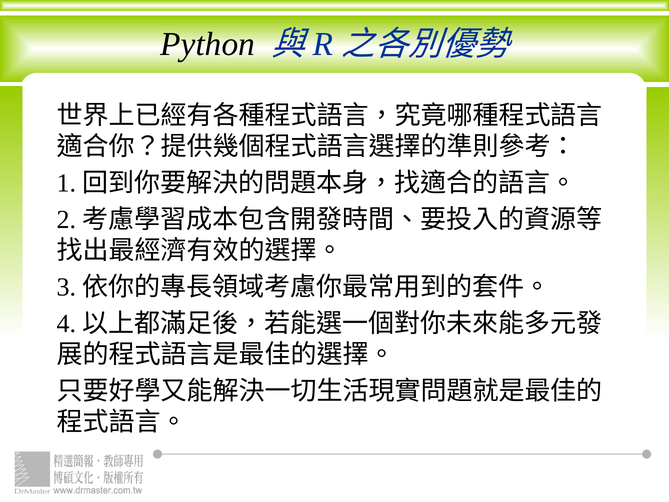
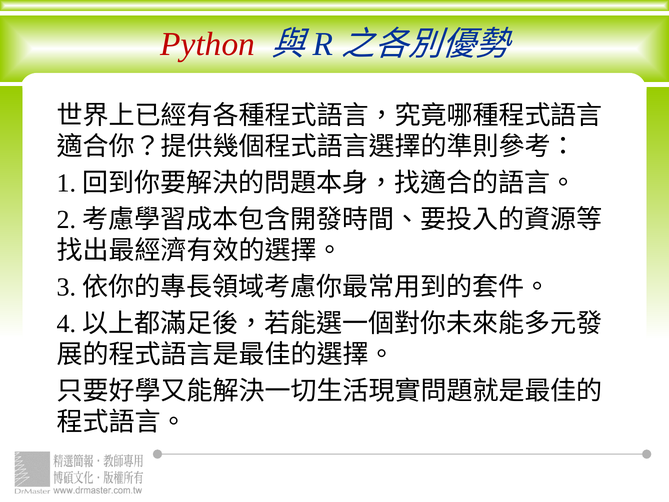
Python colour: black -> red
